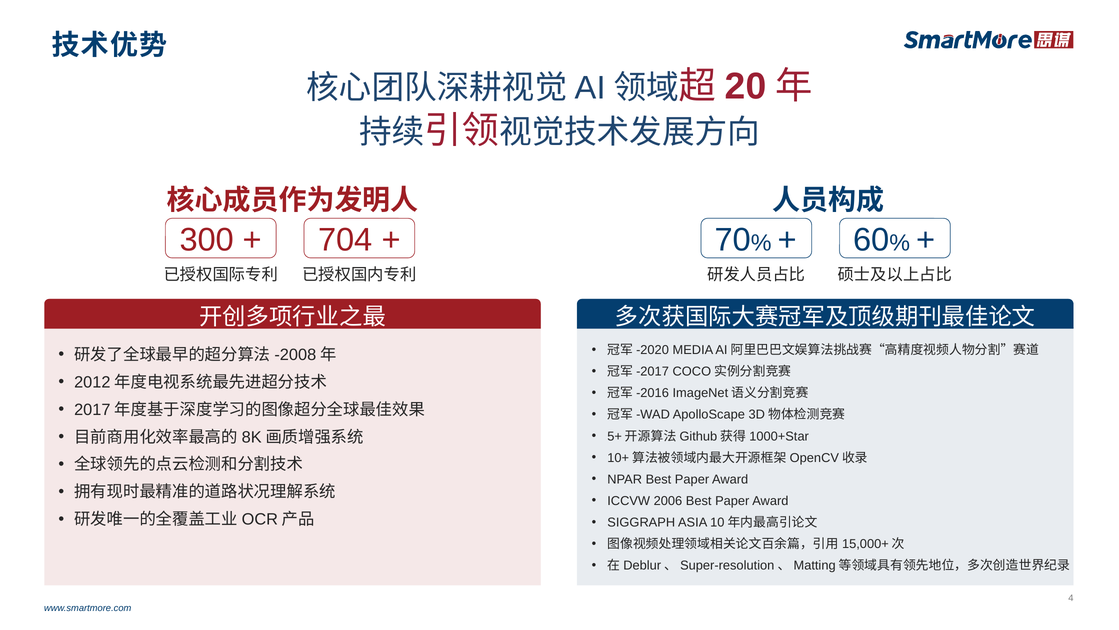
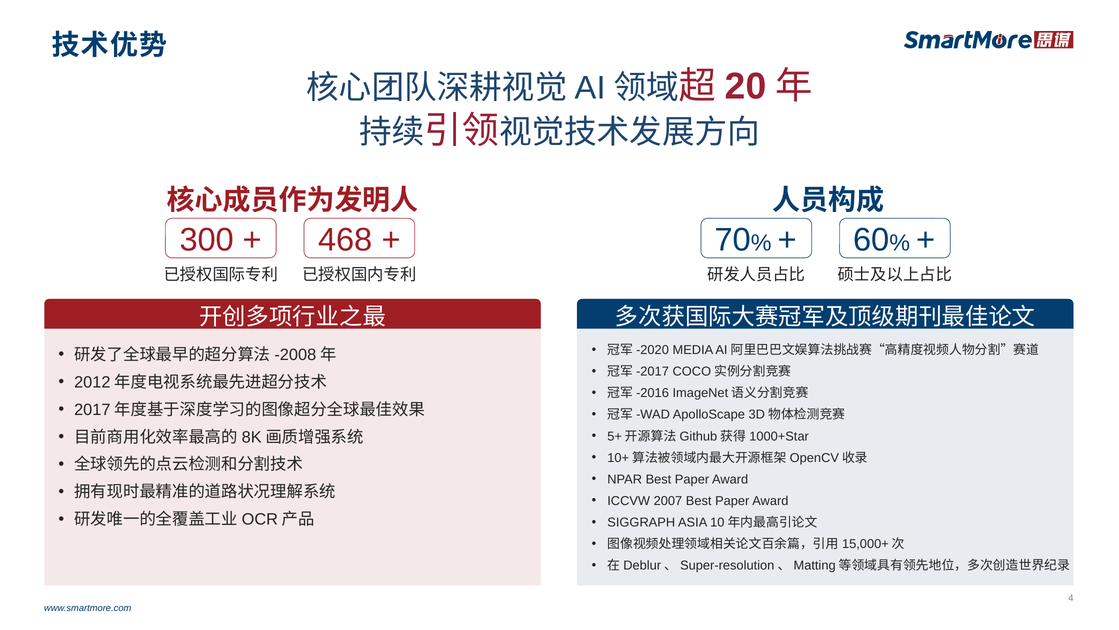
704: 704 -> 468
2006: 2006 -> 2007
